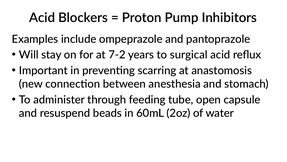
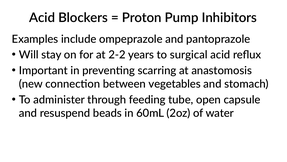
7-2: 7-2 -> 2-2
anesthesia: anesthesia -> vegetables
